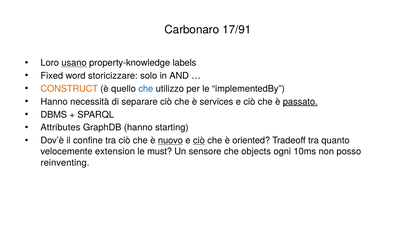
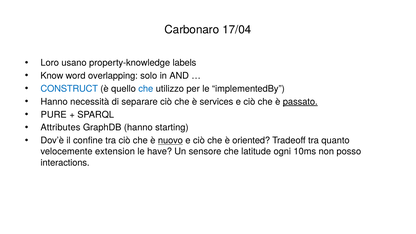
17/91: 17/91 -> 17/04
usano underline: present -> none
Fixed: Fixed -> Know
storicizzare: storicizzare -> overlapping
CONSTRUCT colour: orange -> blue
DBMS: DBMS -> PURE
ciò at (199, 141) underline: present -> none
must: must -> have
objects: objects -> latitude
reinventing: reinventing -> interactions
